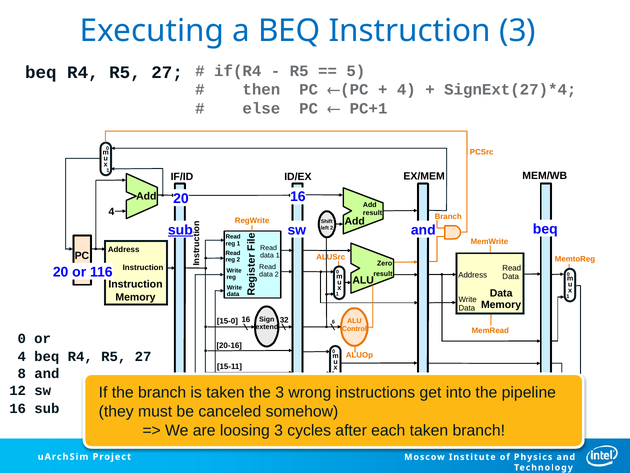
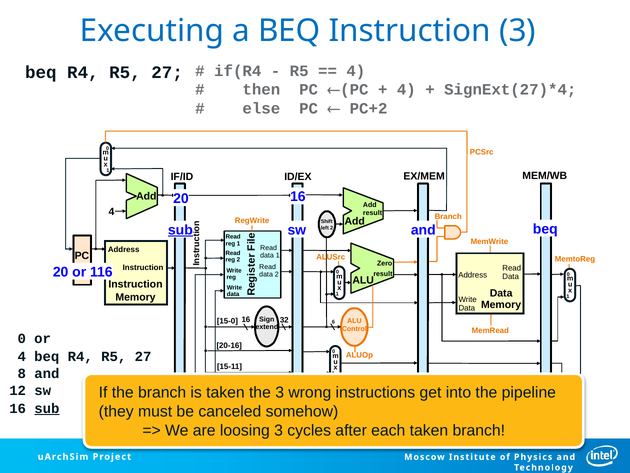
5 at (356, 71): 5 -> 4
PC+1: PC+1 -> PC+2
sub at (47, 408) underline: none -> present
